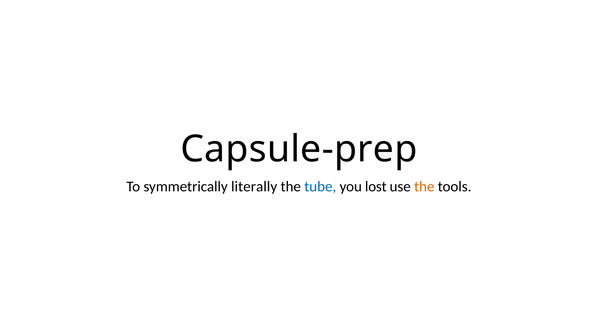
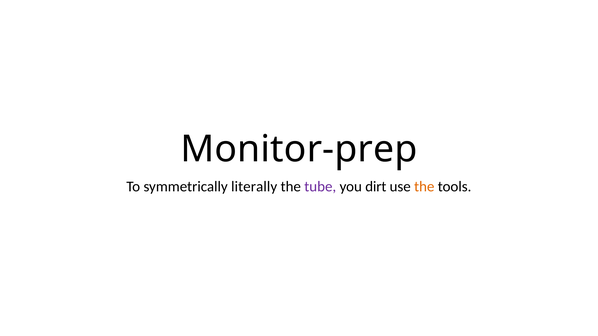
Capsule-prep: Capsule-prep -> Monitor-prep
tube colour: blue -> purple
lost: lost -> dirt
